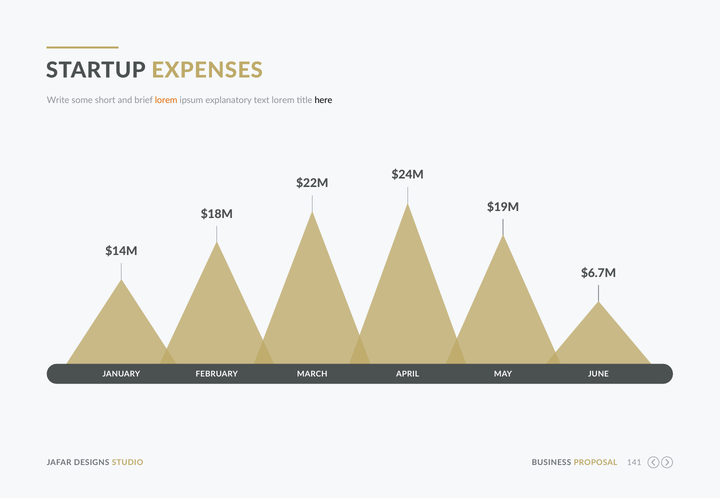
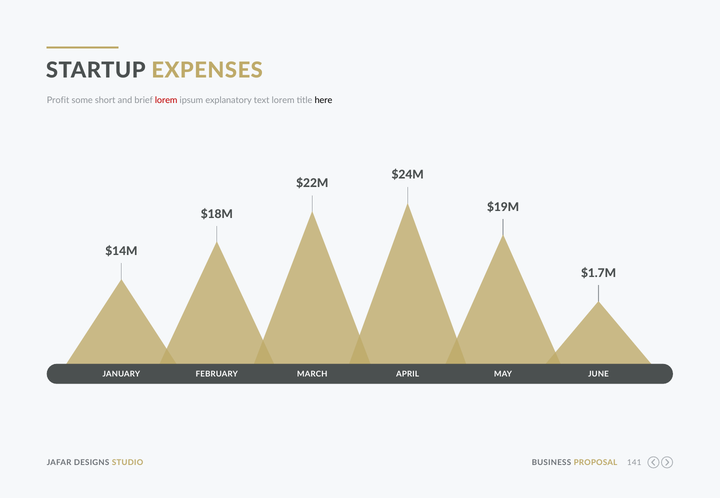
Write: Write -> Profit
lorem at (166, 100) colour: orange -> red
$6.7M: $6.7M -> $1.7M
